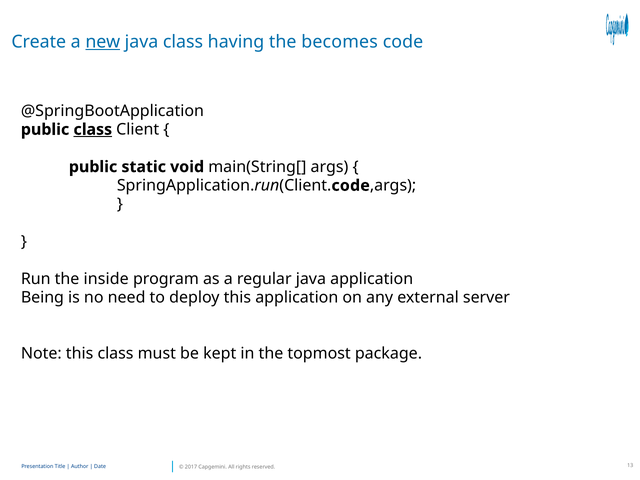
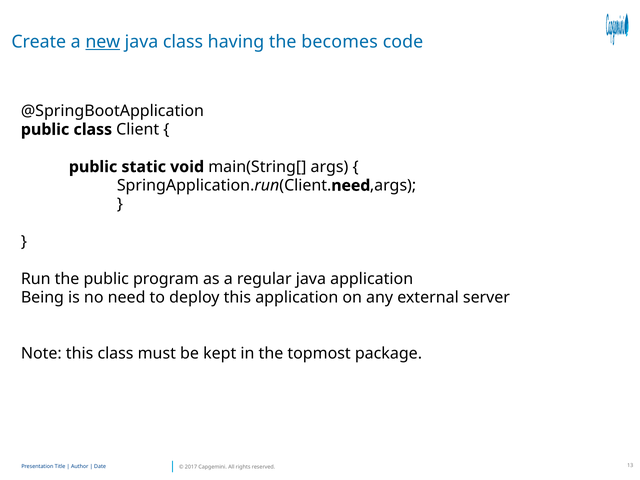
class at (93, 130) underline: present -> none
code at (351, 186): code -> need
the inside: inside -> public
